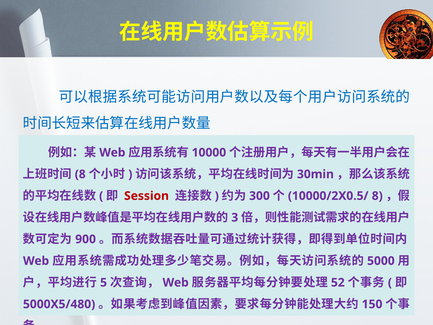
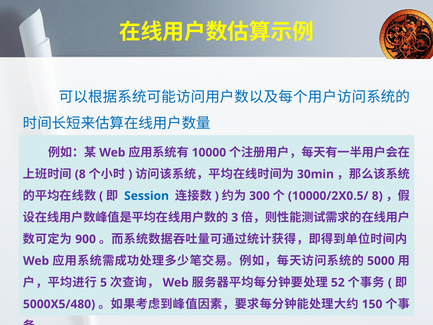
Session colour: red -> blue
